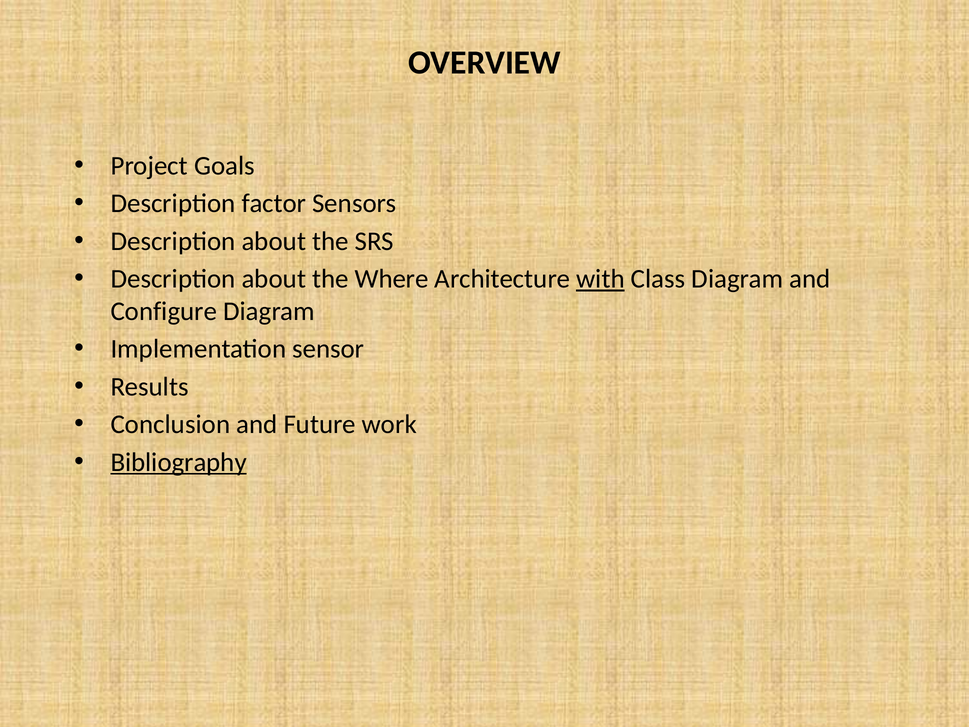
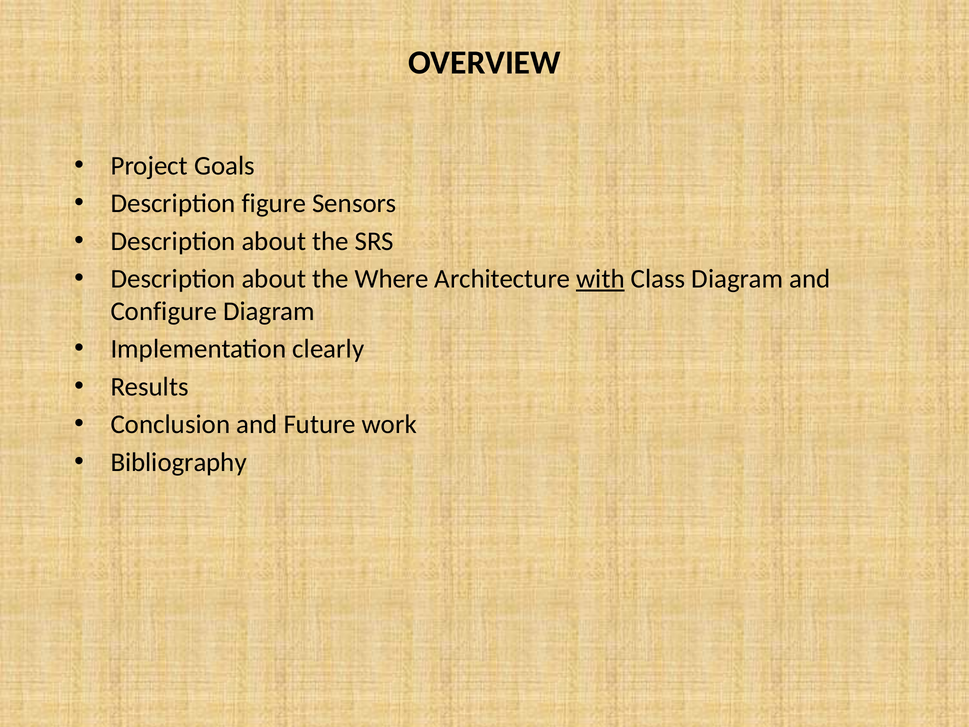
factor: factor -> figure
sensor: sensor -> clearly
Bibliography underline: present -> none
